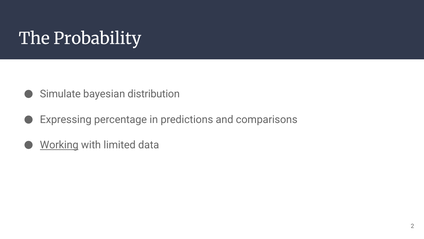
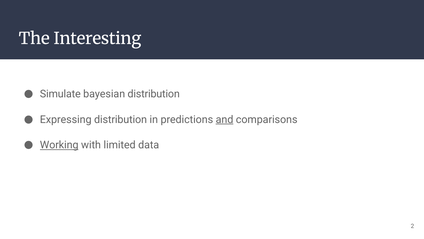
Probability: Probability -> Interesting
Expressing percentage: percentage -> distribution
and underline: none -> present
